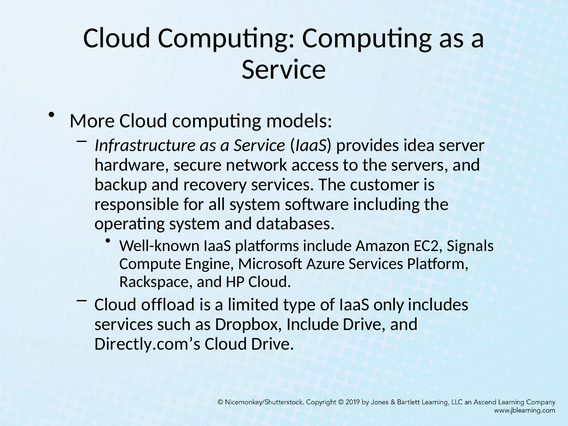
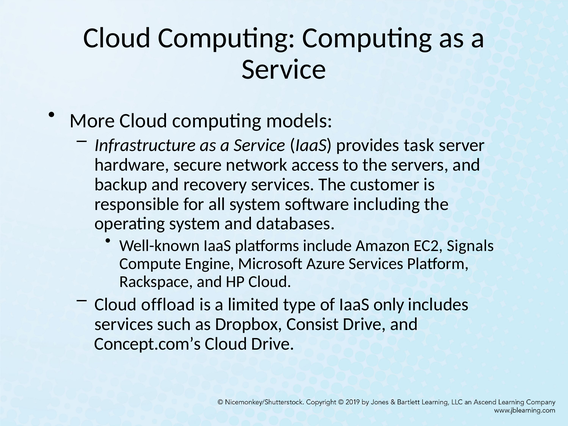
idea: idea -> task
Dropbox Include: Include -> Consist
Directly.com’s: Directly.com’s -> Concept.com’s
